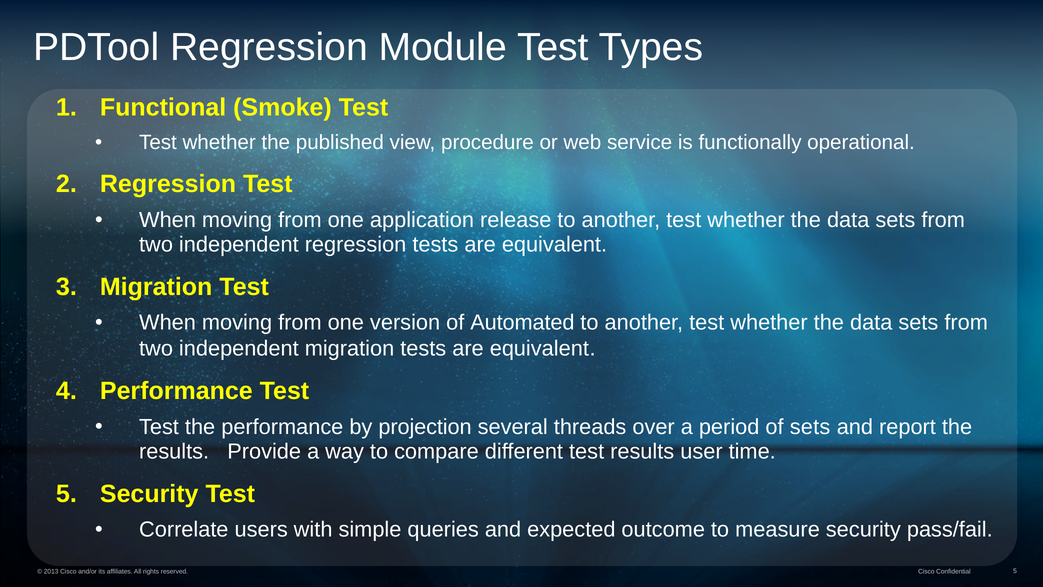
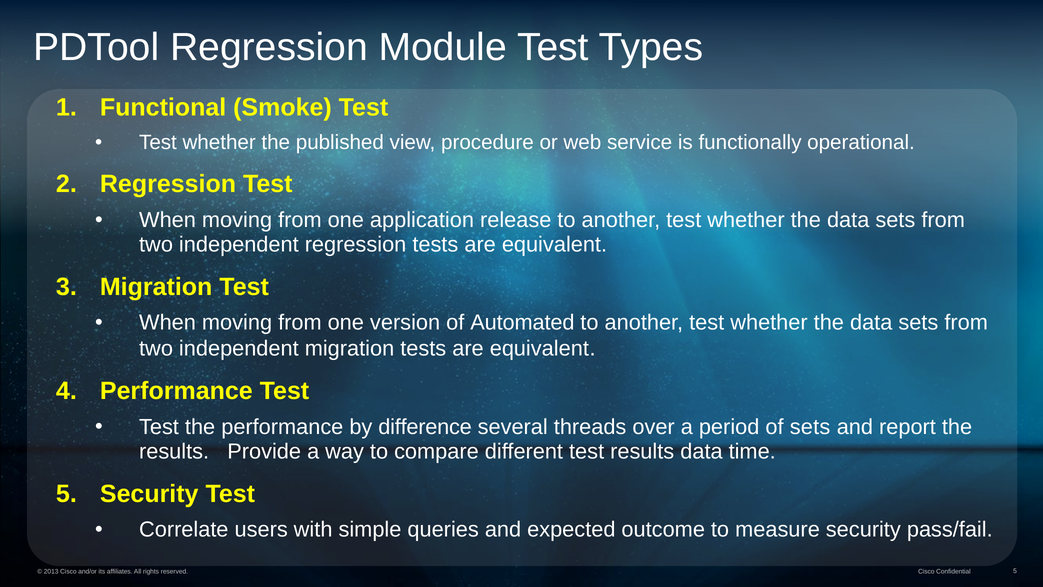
projection: projection -> difference
results user: user -> data
